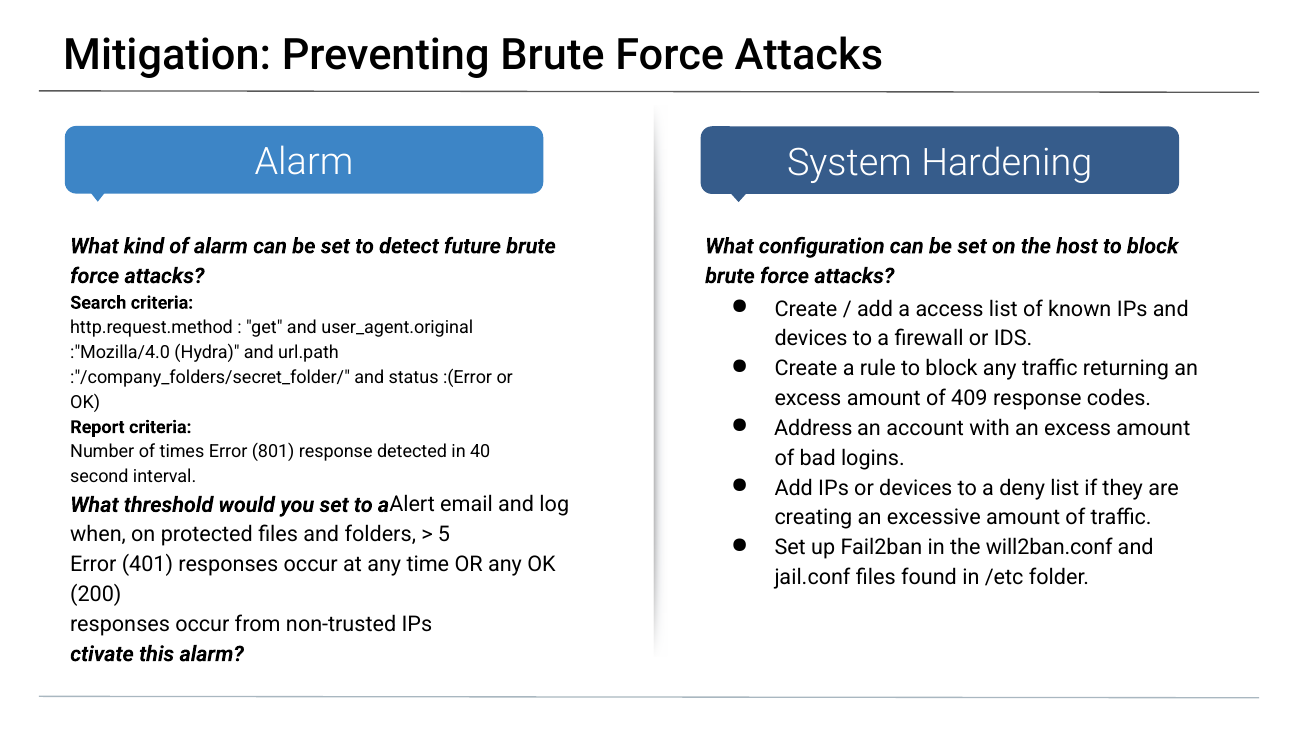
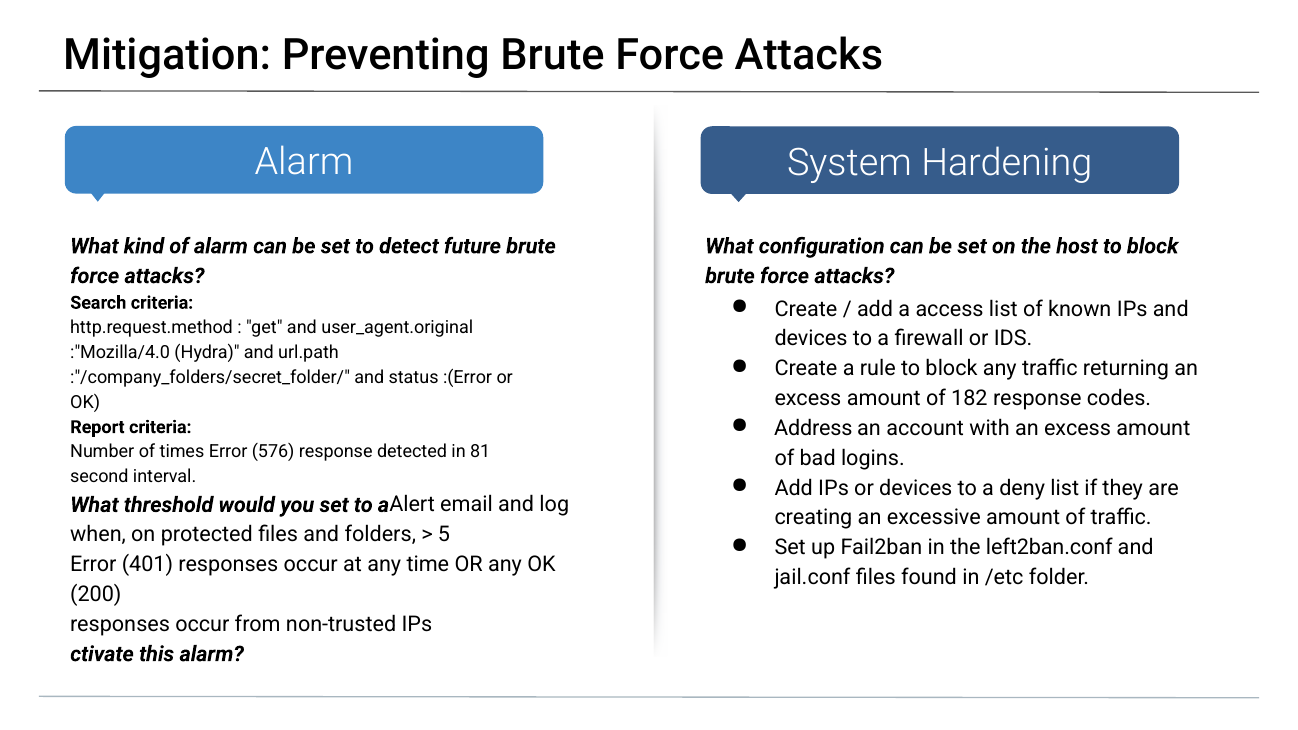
409: 409 -> 182
801: 801 -> 576
40: 40 -> 81
will2ban.conf: will2ban.conf -> left2ban.conf
